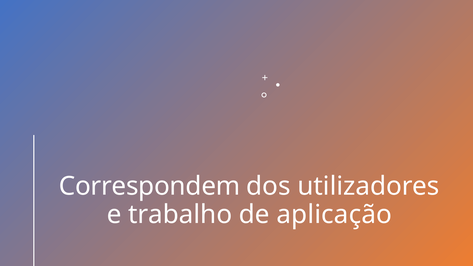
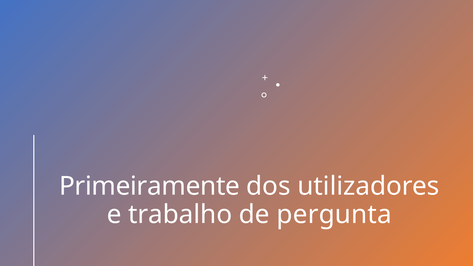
Correspondem: Correspondem -> Primeiramente
aplicação: aplicação -> pergunta
